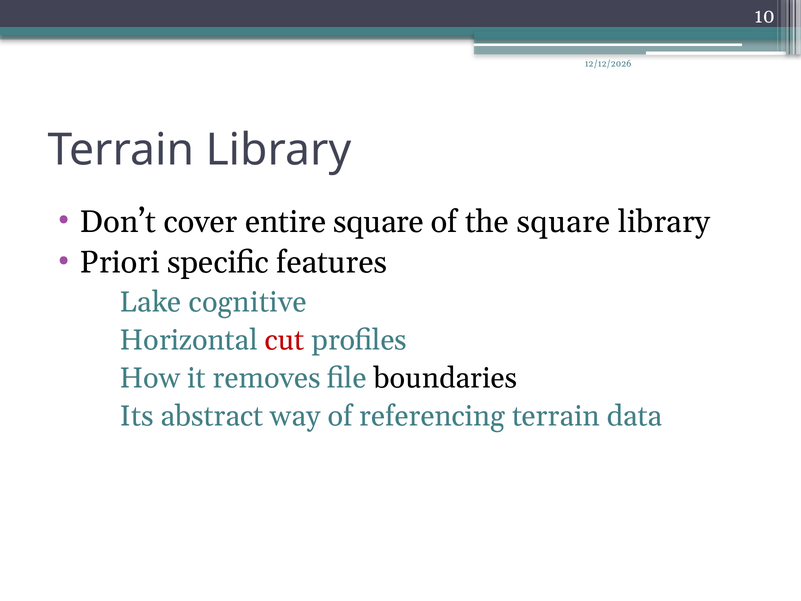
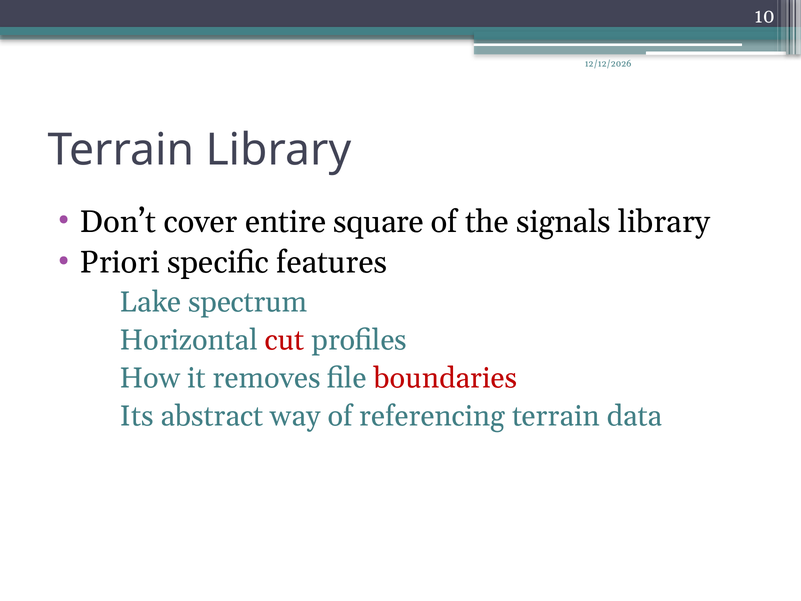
the square: square -> signals
cognitive: cognitive -> spectrum
boundaries colour: black -> red
